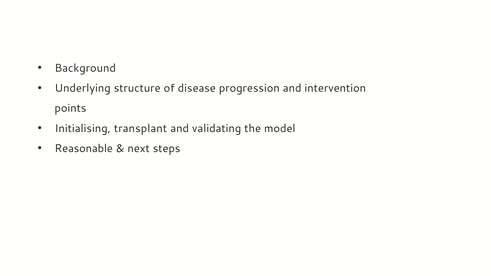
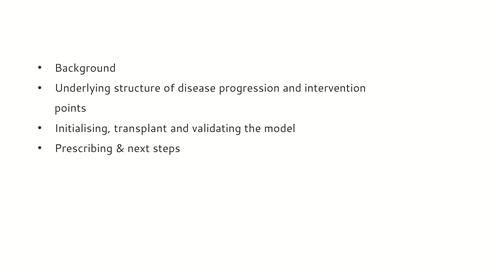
Reasonable: Reasonable -> Prescribing
